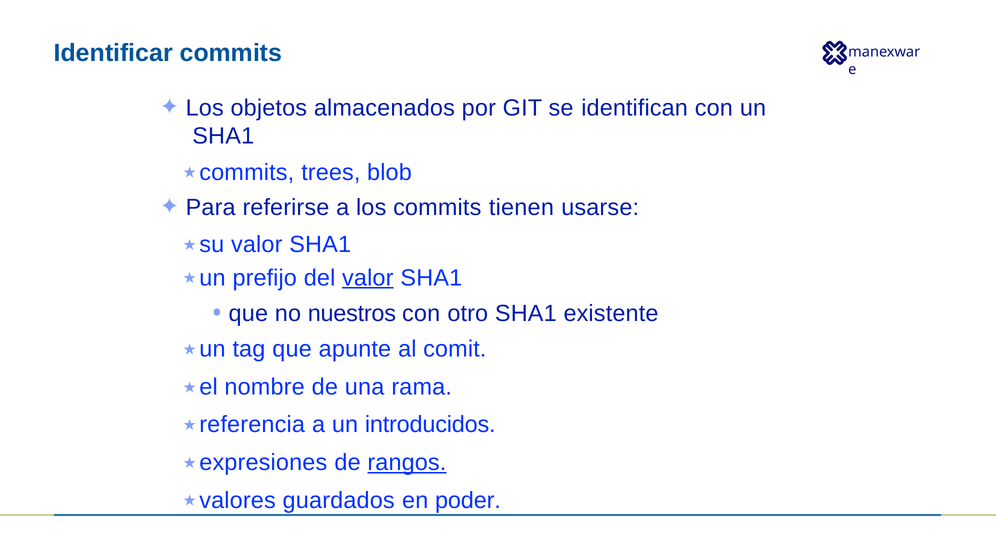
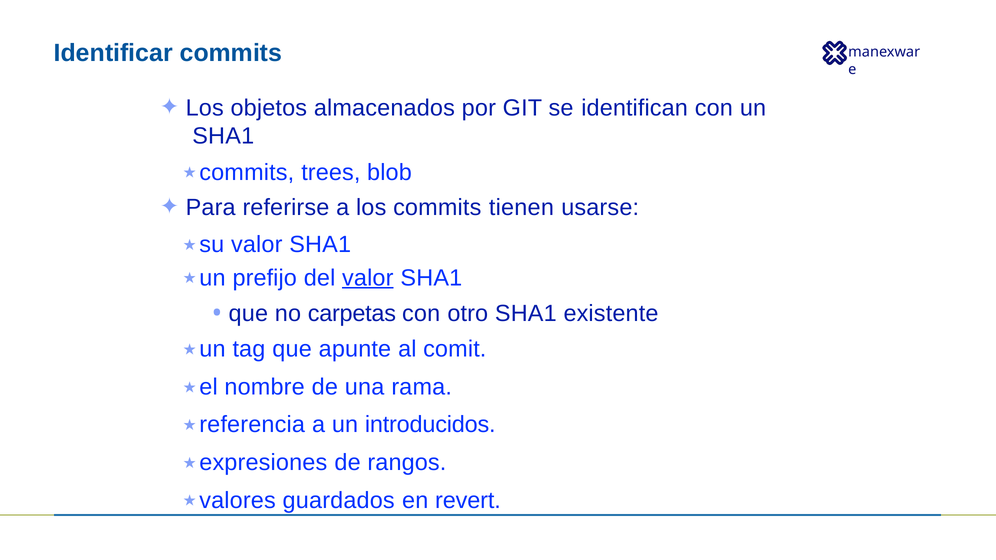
nuestros: nuestros -> carpetas
rangos underline: present -> none
poder: poder -> revert
